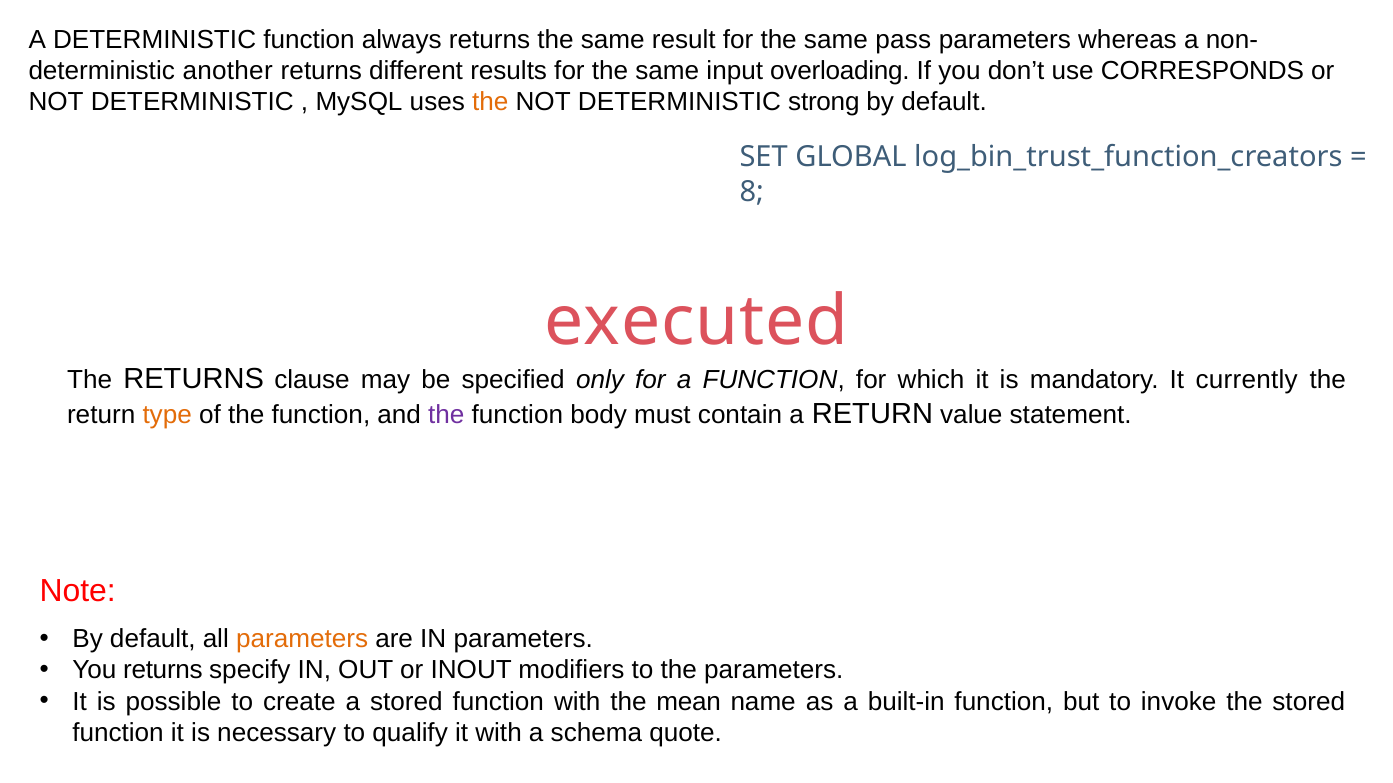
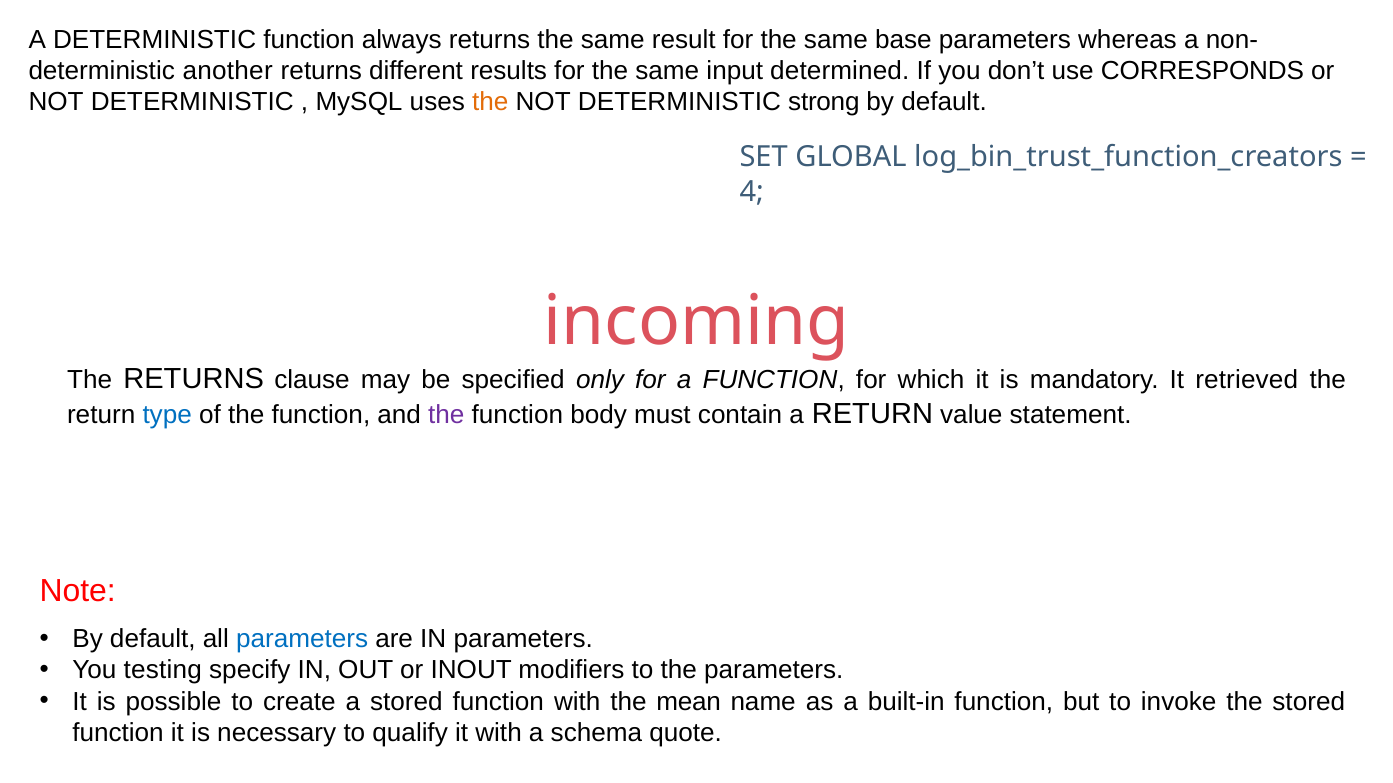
pass: pass -> base
overloading: overloading -> determined
8: 8 -> 4
executed: executed -> incoming
currently: currently -> retrieved
type colour: orange -> blue
parameters at (302, 639) colour: orange -> blue
You returns: returns -> testing
